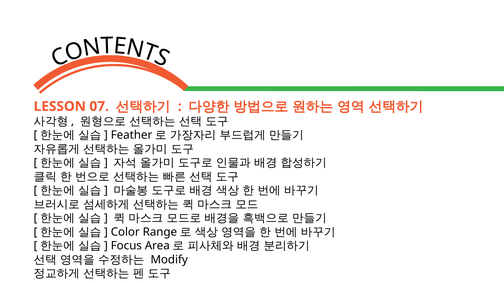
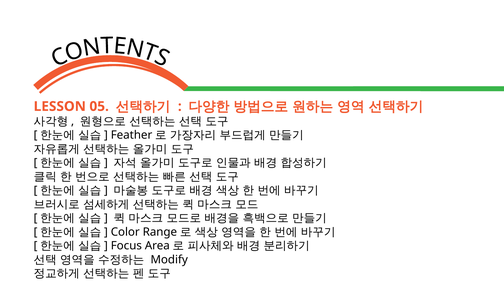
07: 07 -> 05
